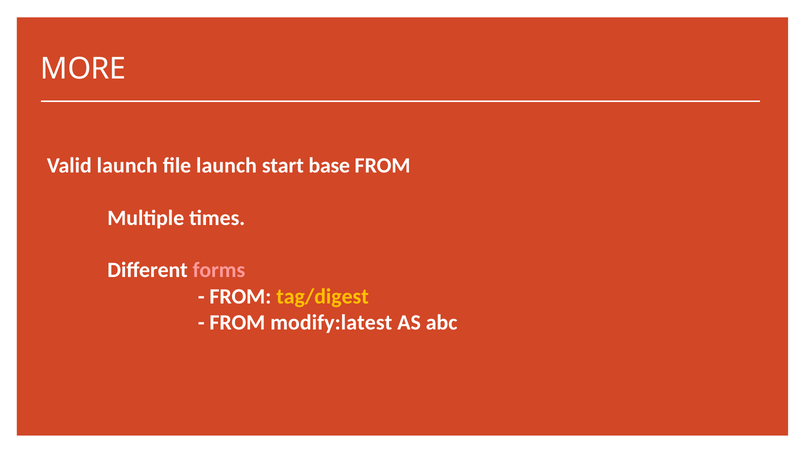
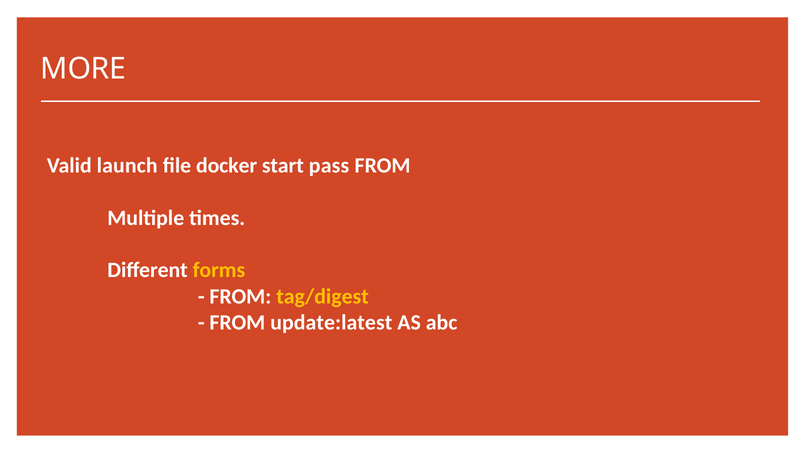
file launch: launch -> docker
base: base -> pass
forms colour: pink -> yellow
modify:latest: modify:latest -> update:latest
